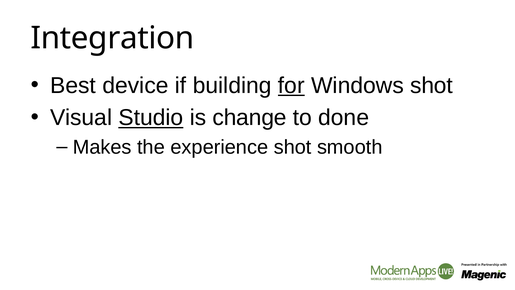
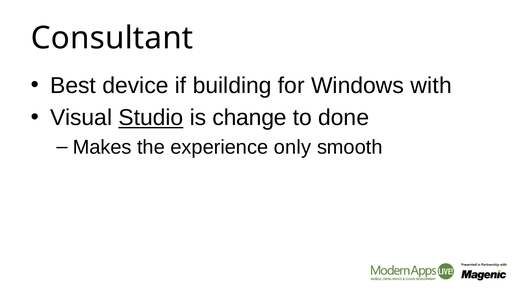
Integration: Integration -> Consultant
for underline: present -> none
Windows shot: shot -> with
experience shot: shot -> only
